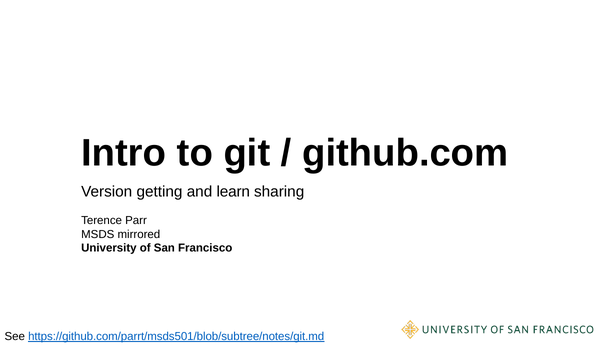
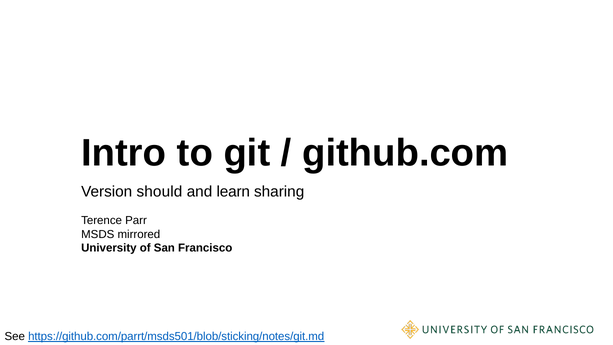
getting: getting -> should
https://github.com/parrt/msds501/blob/subtree/notes/git.md: https://github.com/parrt/msds501/blob/subtree/notes/git.md -> https://github.com/parrt/msds501/blob/sticking/notes/git.md
